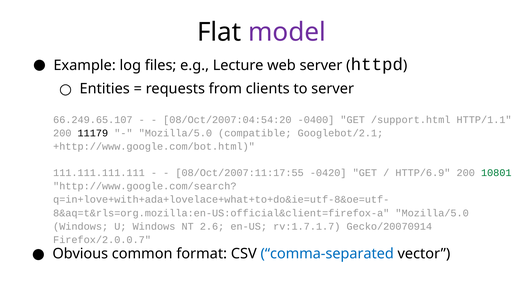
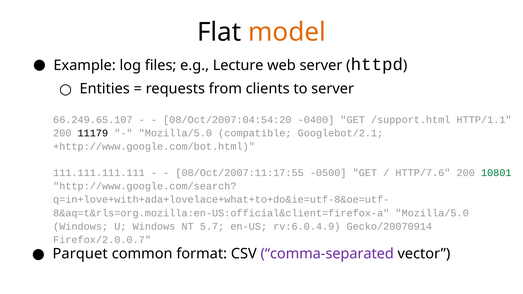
model colour: purple -> orange
-0420: -0420 -> -0500
HTTP/6.9: HTTP/6.9 -> HTTP/7.6
2.6: 2.6 -> 5.7
rv:1.7.1.7: rv:1.7.1.7 -> rv:6.0.4.9
Obvious: Obvious -> Parquet
comma-separated colour: blue -> purple
